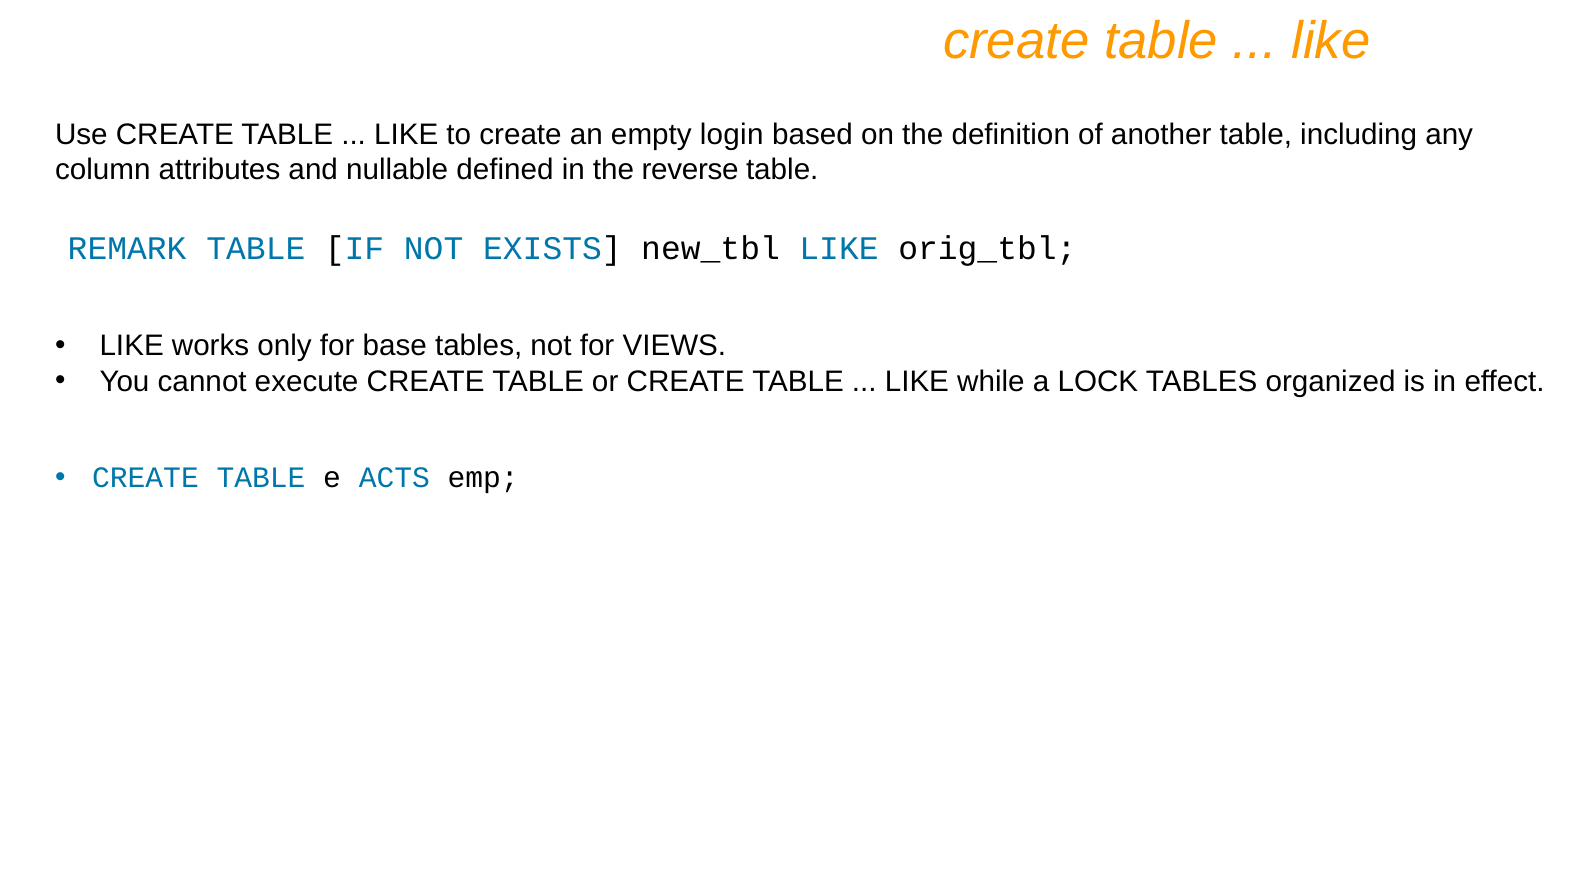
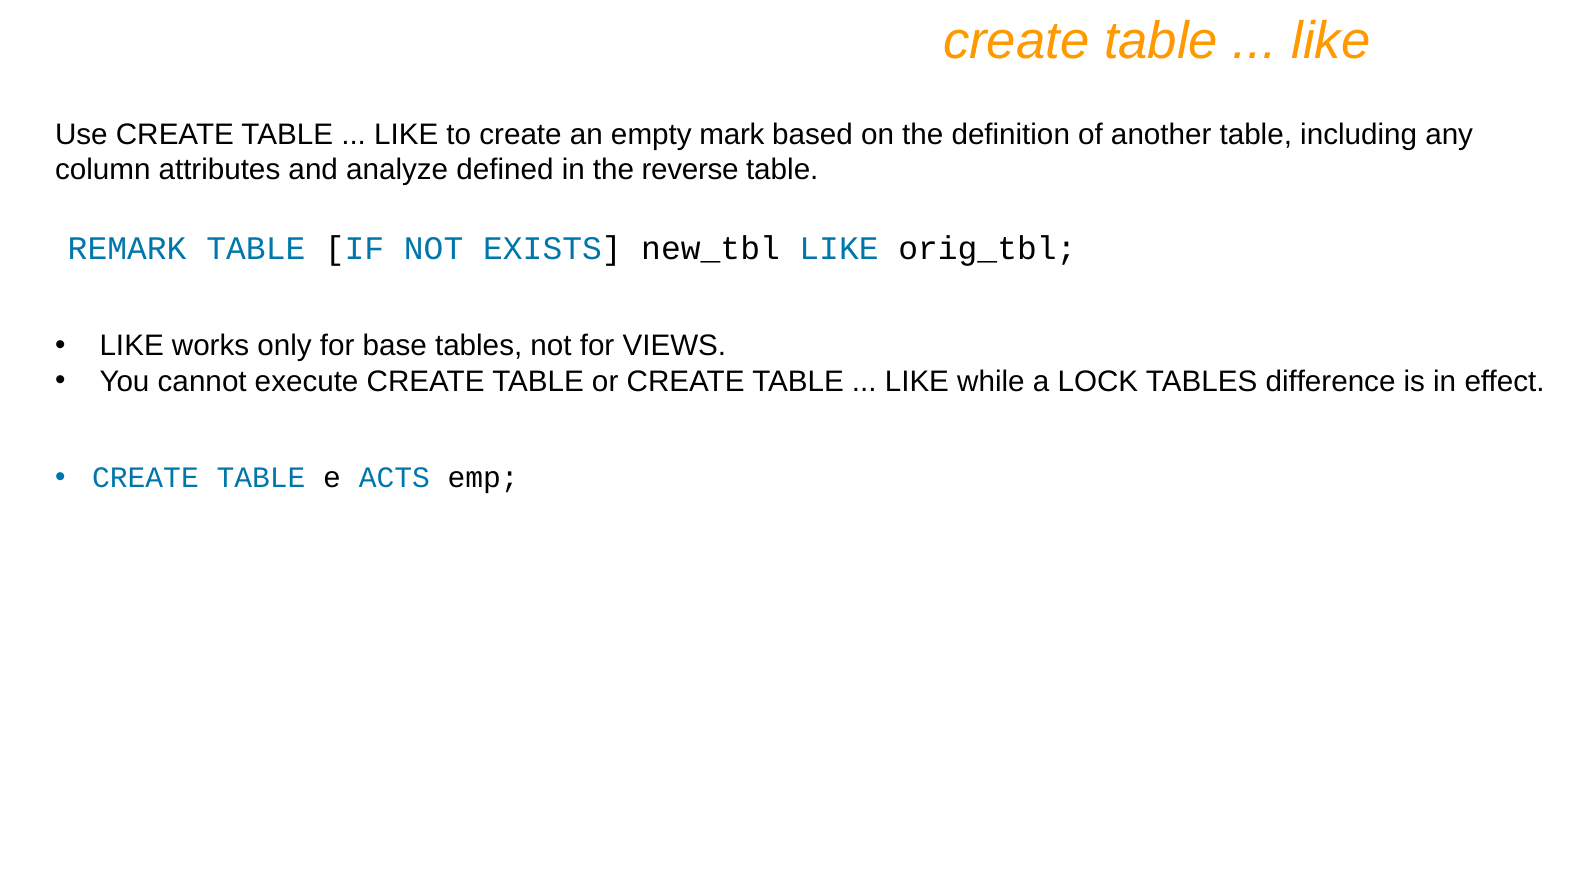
login: login -> mark
nullable: nullable -> analyze
organized: organized -> difference
